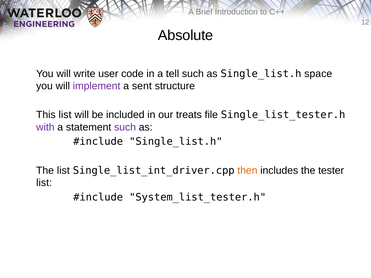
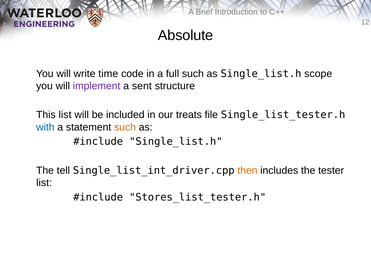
user: user -> time
tell: tell -> full
space: space -> scope
with colour: purple -> blue
such at (125, 127) colour: purple -> orange
The list: list -> tell
System_list_tester.h: System_list_tester.h -> Stores_list_tester.h
